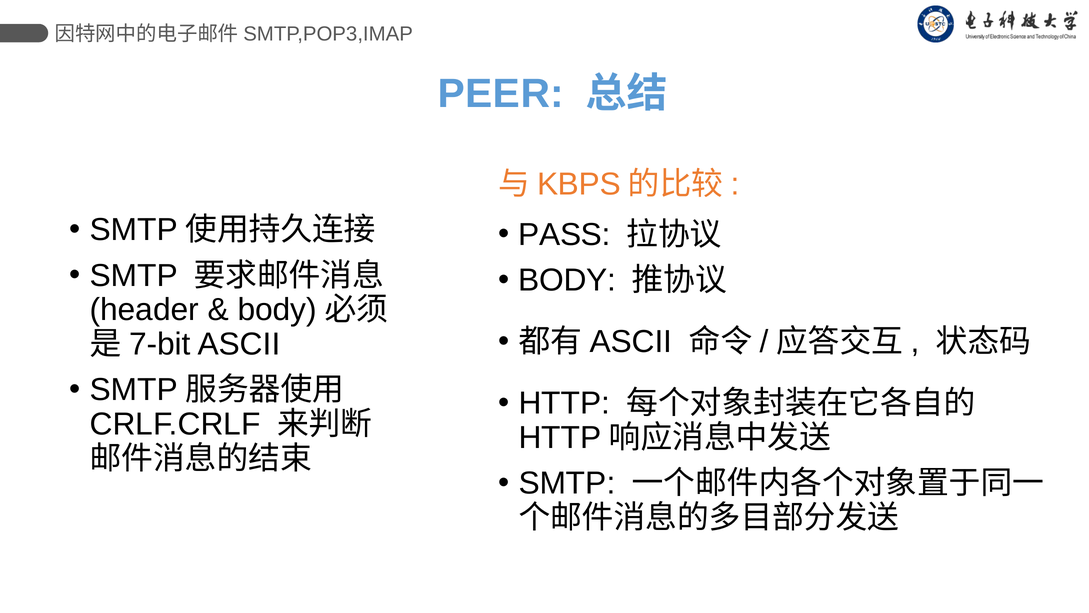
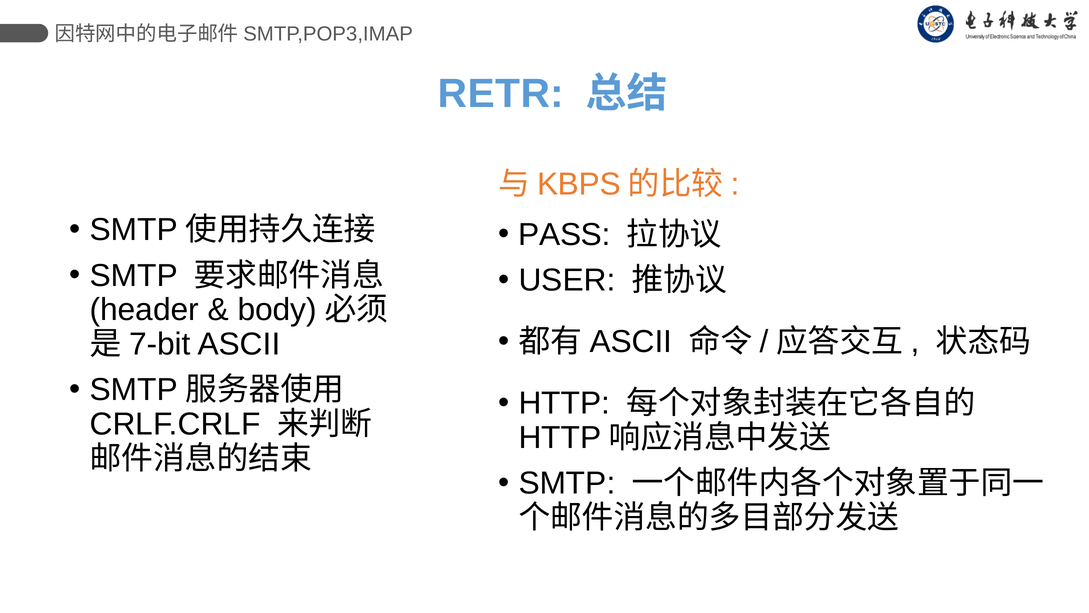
PEER: PEER -> RETR
BODY at (567, 280): BODY -> USER
